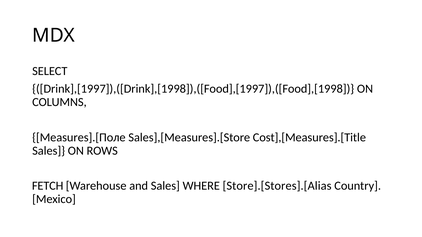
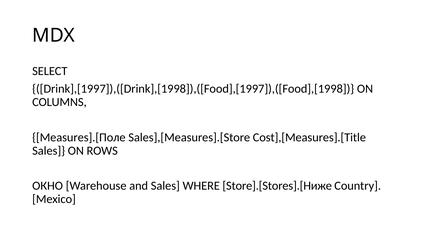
FETCH: FETCH -> ОКНО
Store].[Stores].[Alias: Store].[Stores].[Alias -> Store].[Stores].[Ниже
